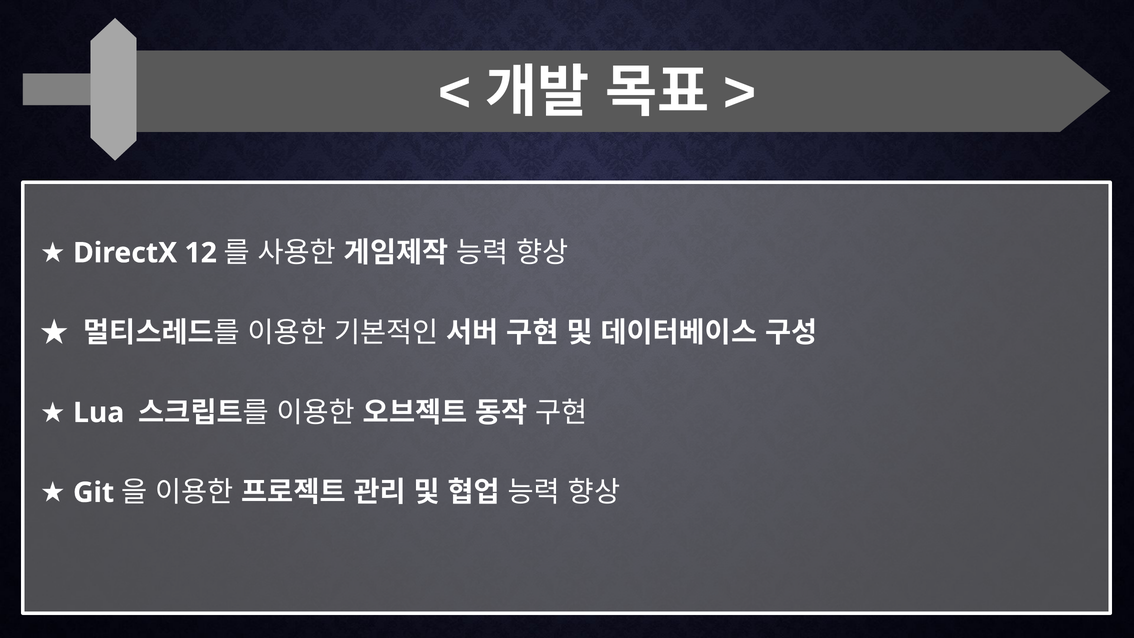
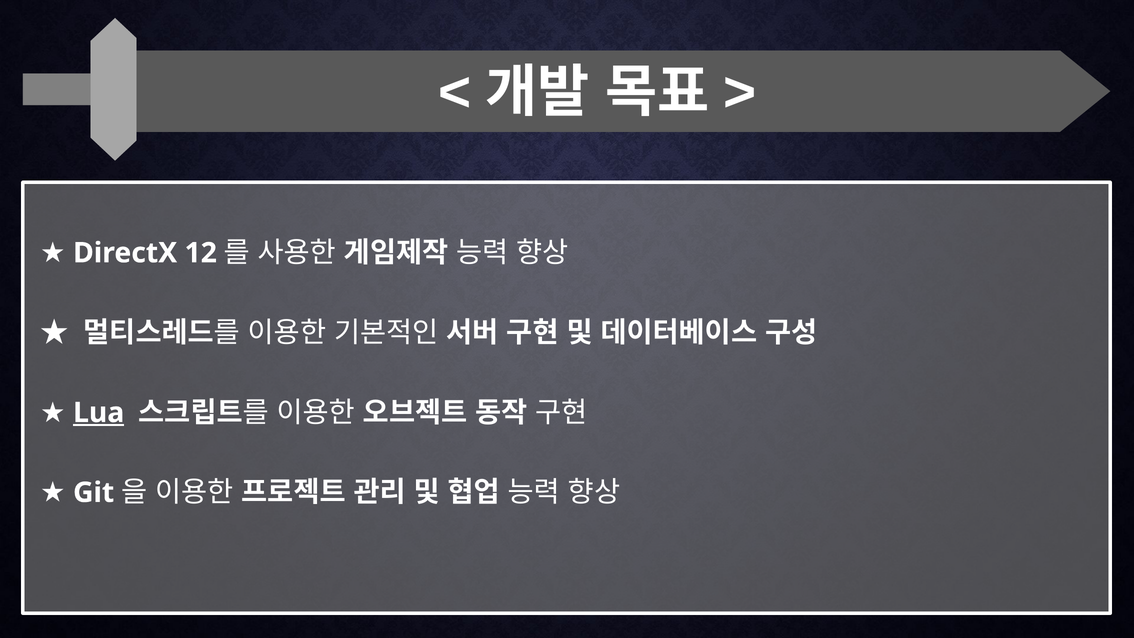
Lua underline: none -> present
